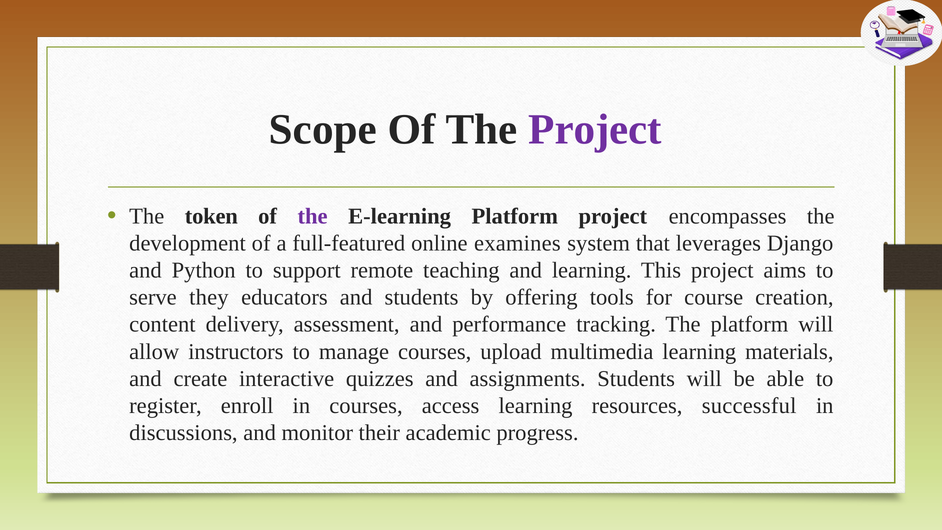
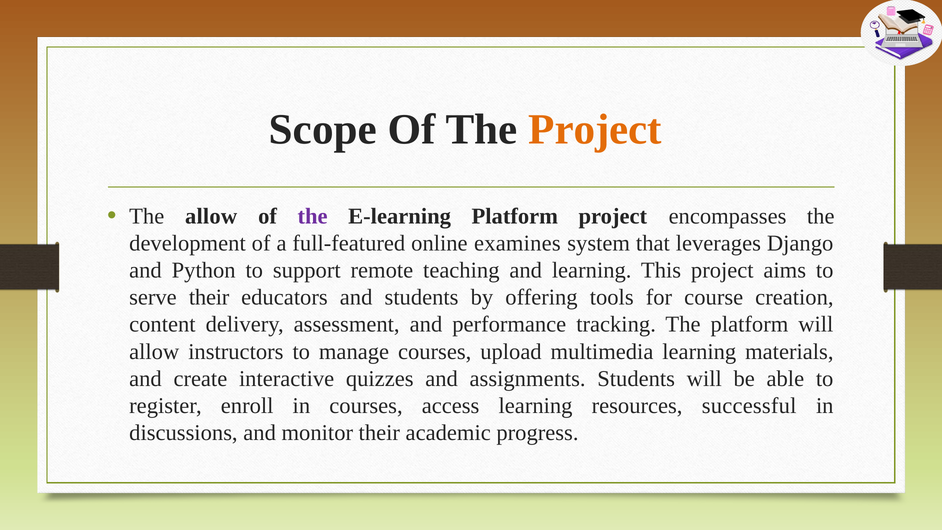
Project at (595, 129) colour: purple -> orange
The token: token -> allow
serve they: they -> their
